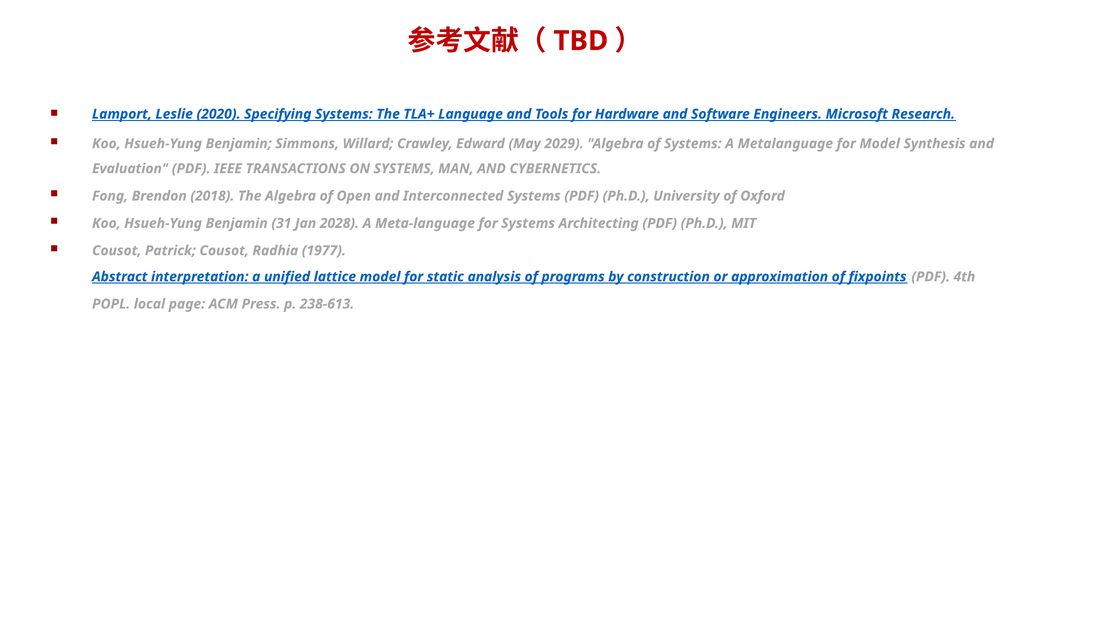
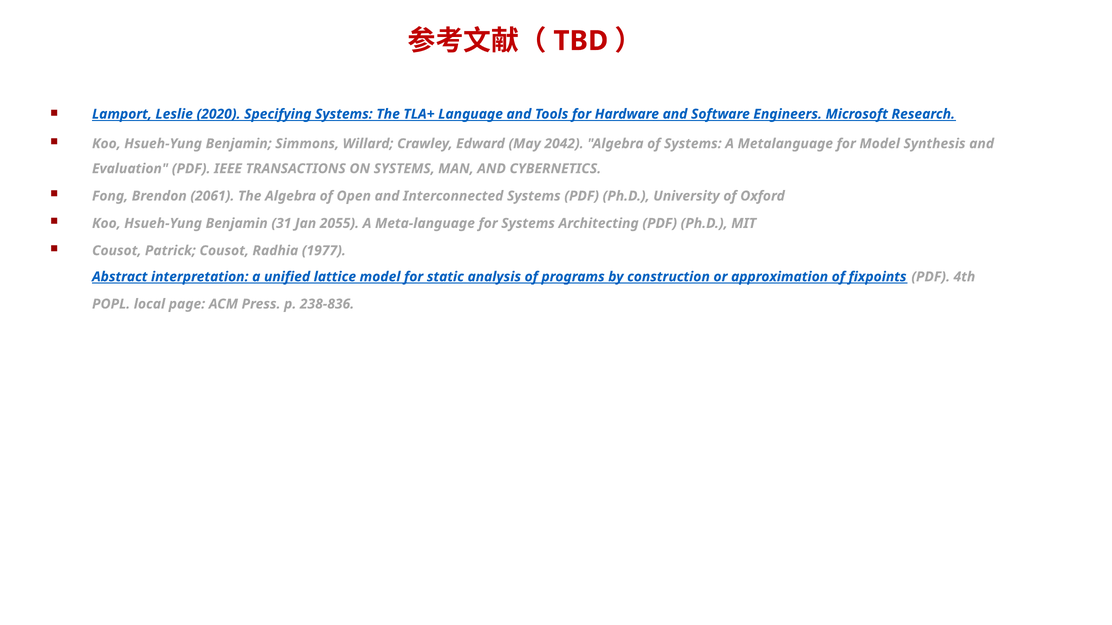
2029: 2029 -> 2042
2018: 2018 -> 2061
2028: 2028 -> 2055
238-613: 238-613 -> 238-836
